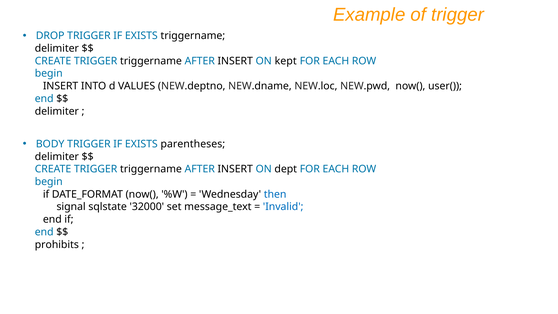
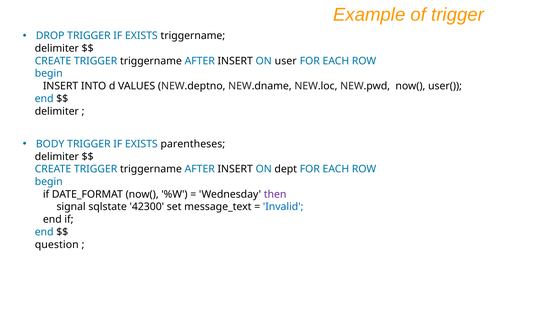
kept: kept -> user
then colour: blue -> purple
32000: 32000 -> 42300
prohibits: prohibits -> question
